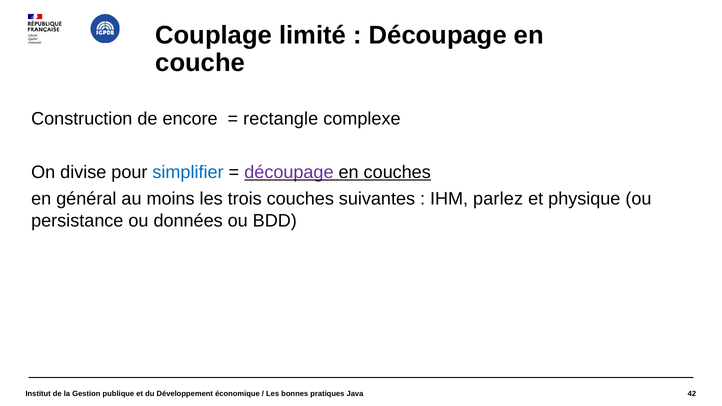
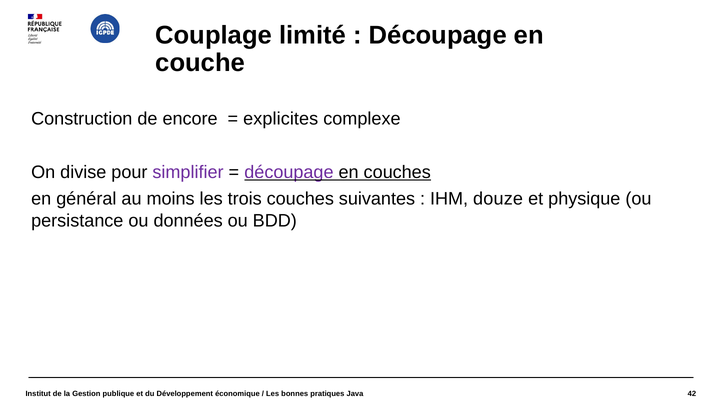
rectangle: rectangle -> explicites
simplifier colour: blue -> purple
parlez: parlez -> douze
